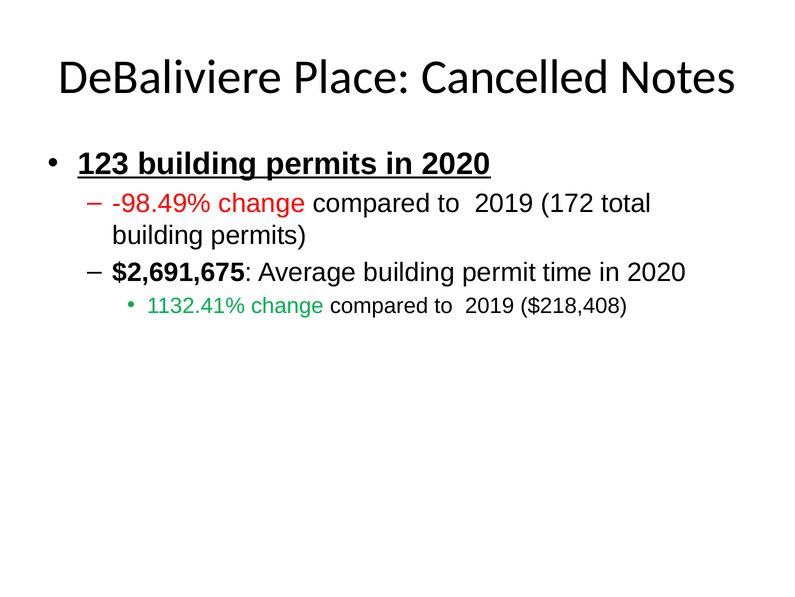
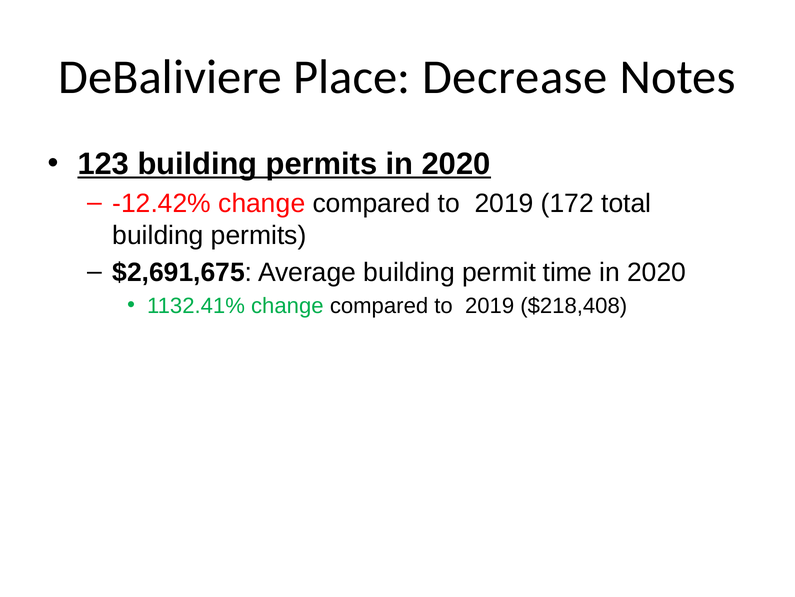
Cancelled: Cancelled -> Decrease
-98.49%: -98.49% -> -12.42%
